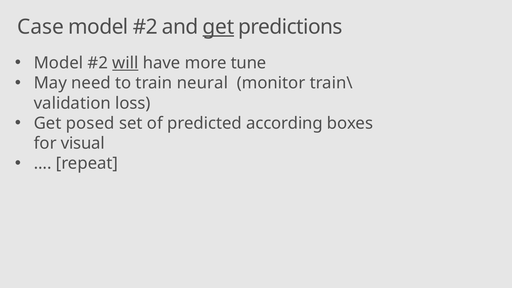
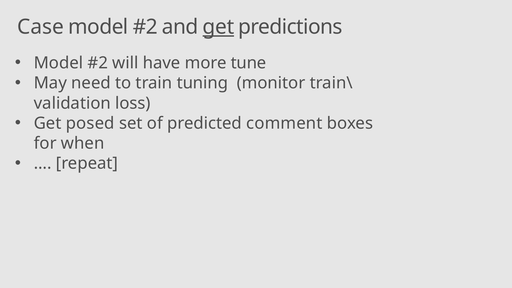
will underline: present -> none
neural: neural -> tuning
according: according -> comment
visual: visual -> when
